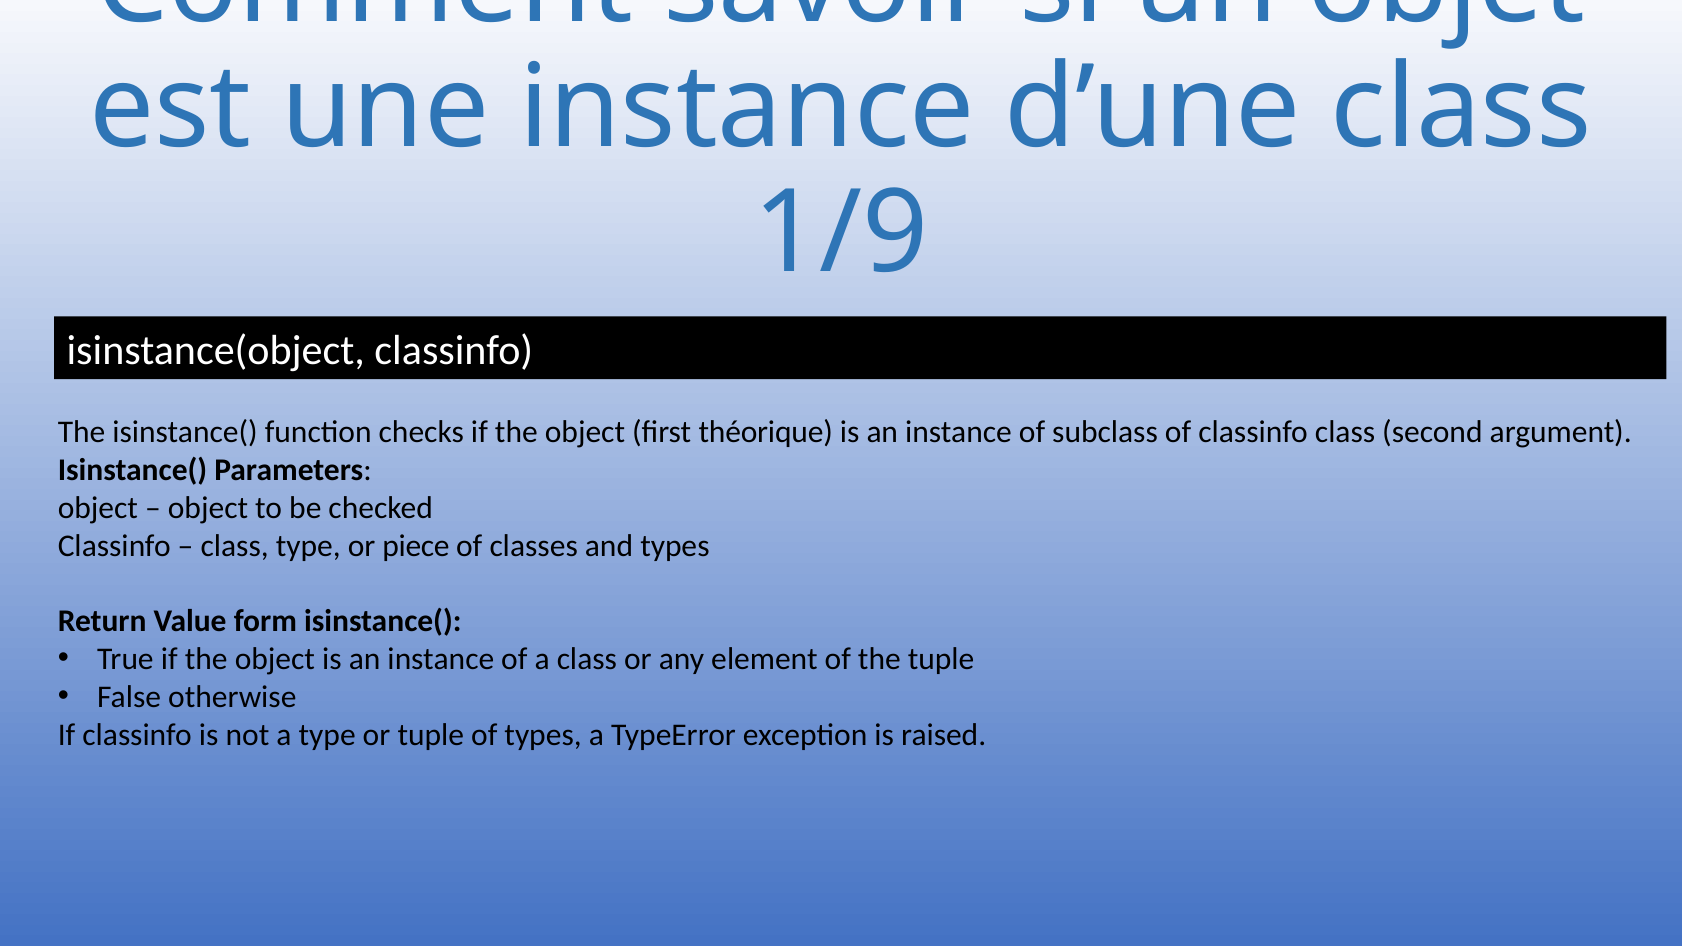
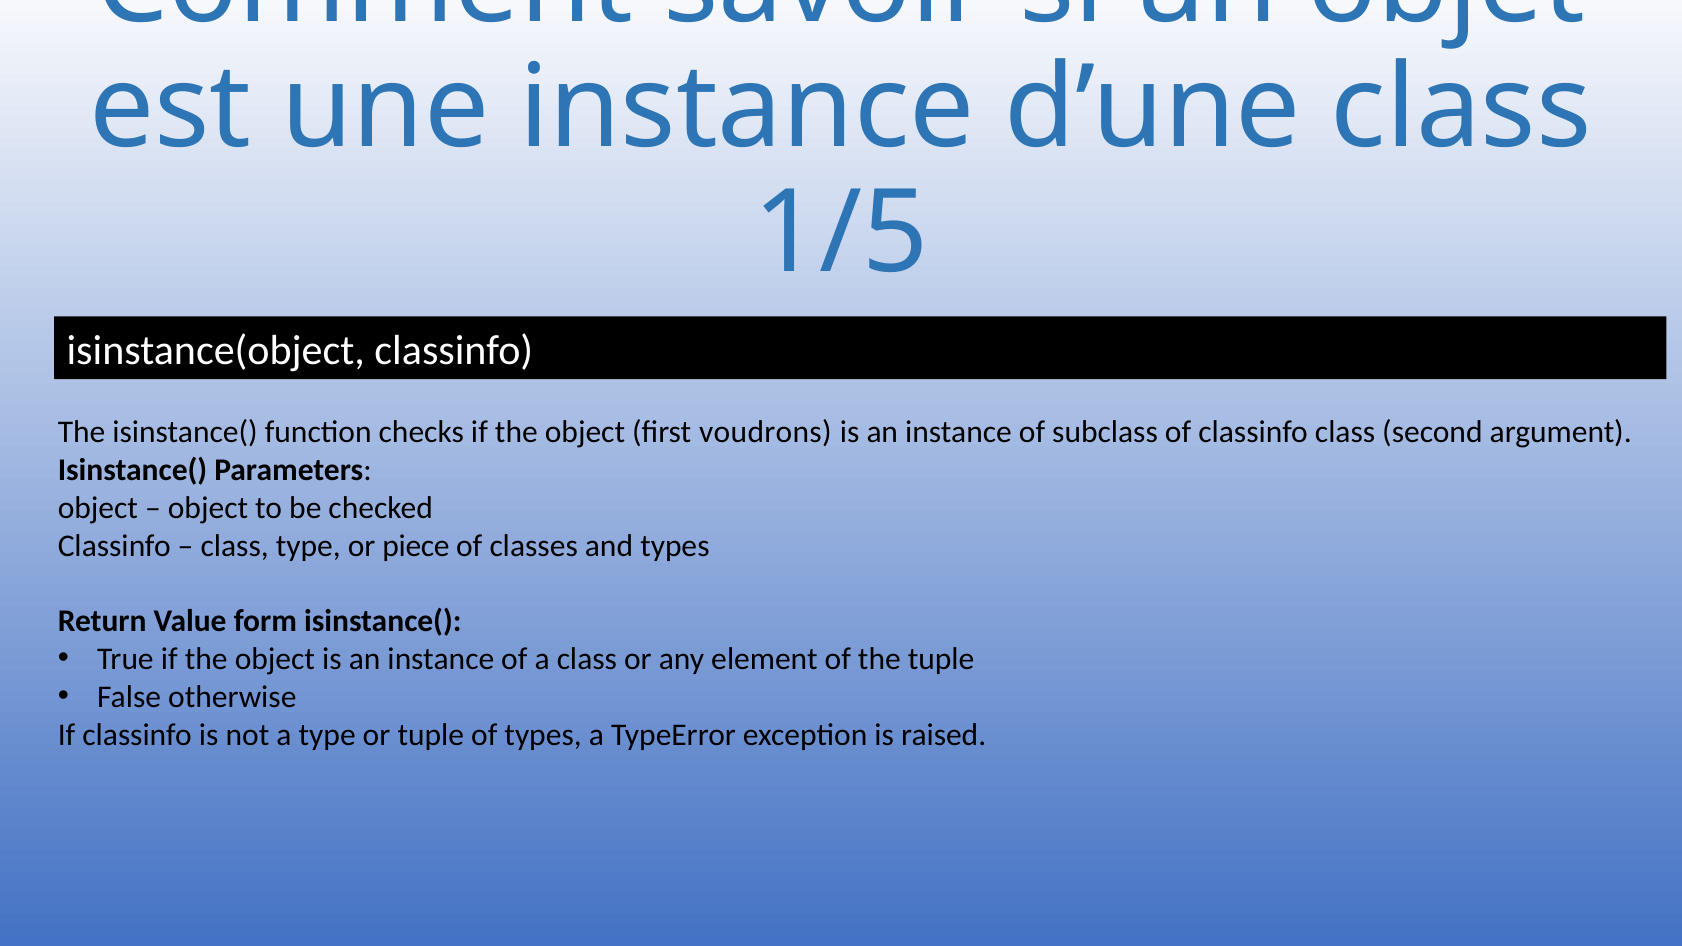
1/9: 1/9 -> 1/5
théorique: théorique -> voudrons
